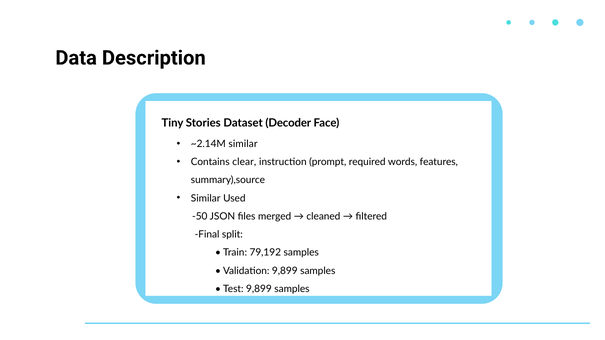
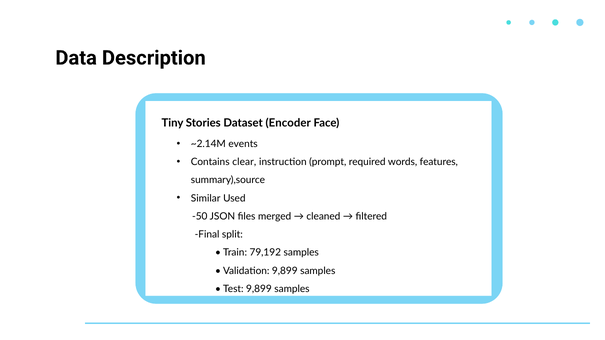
Decoder: Decoder -> Encoder
~2.14M similar: similar -> events
